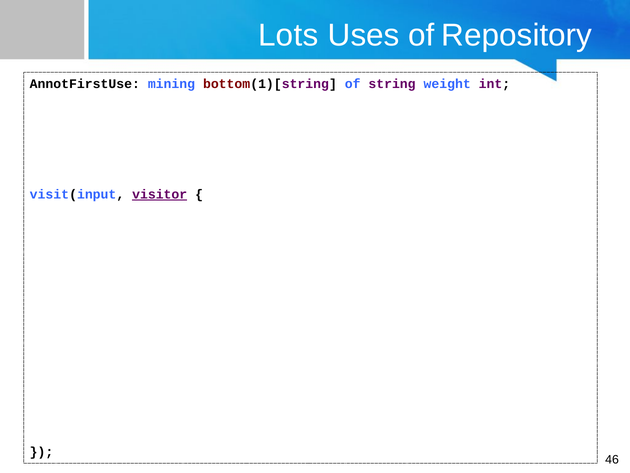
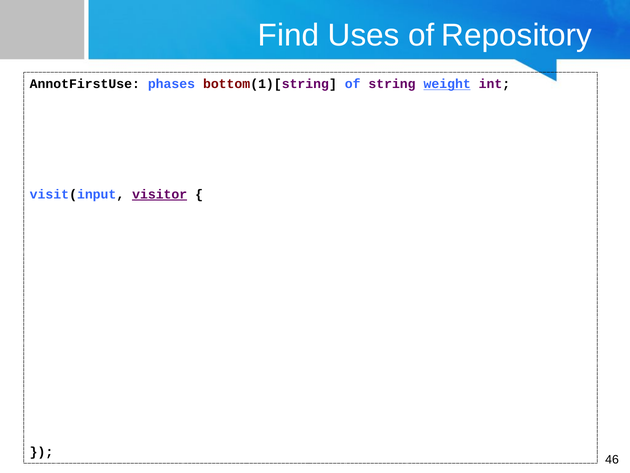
Lots: Lots -> Find
mining: mining -> phases
weight underline: none -> present
